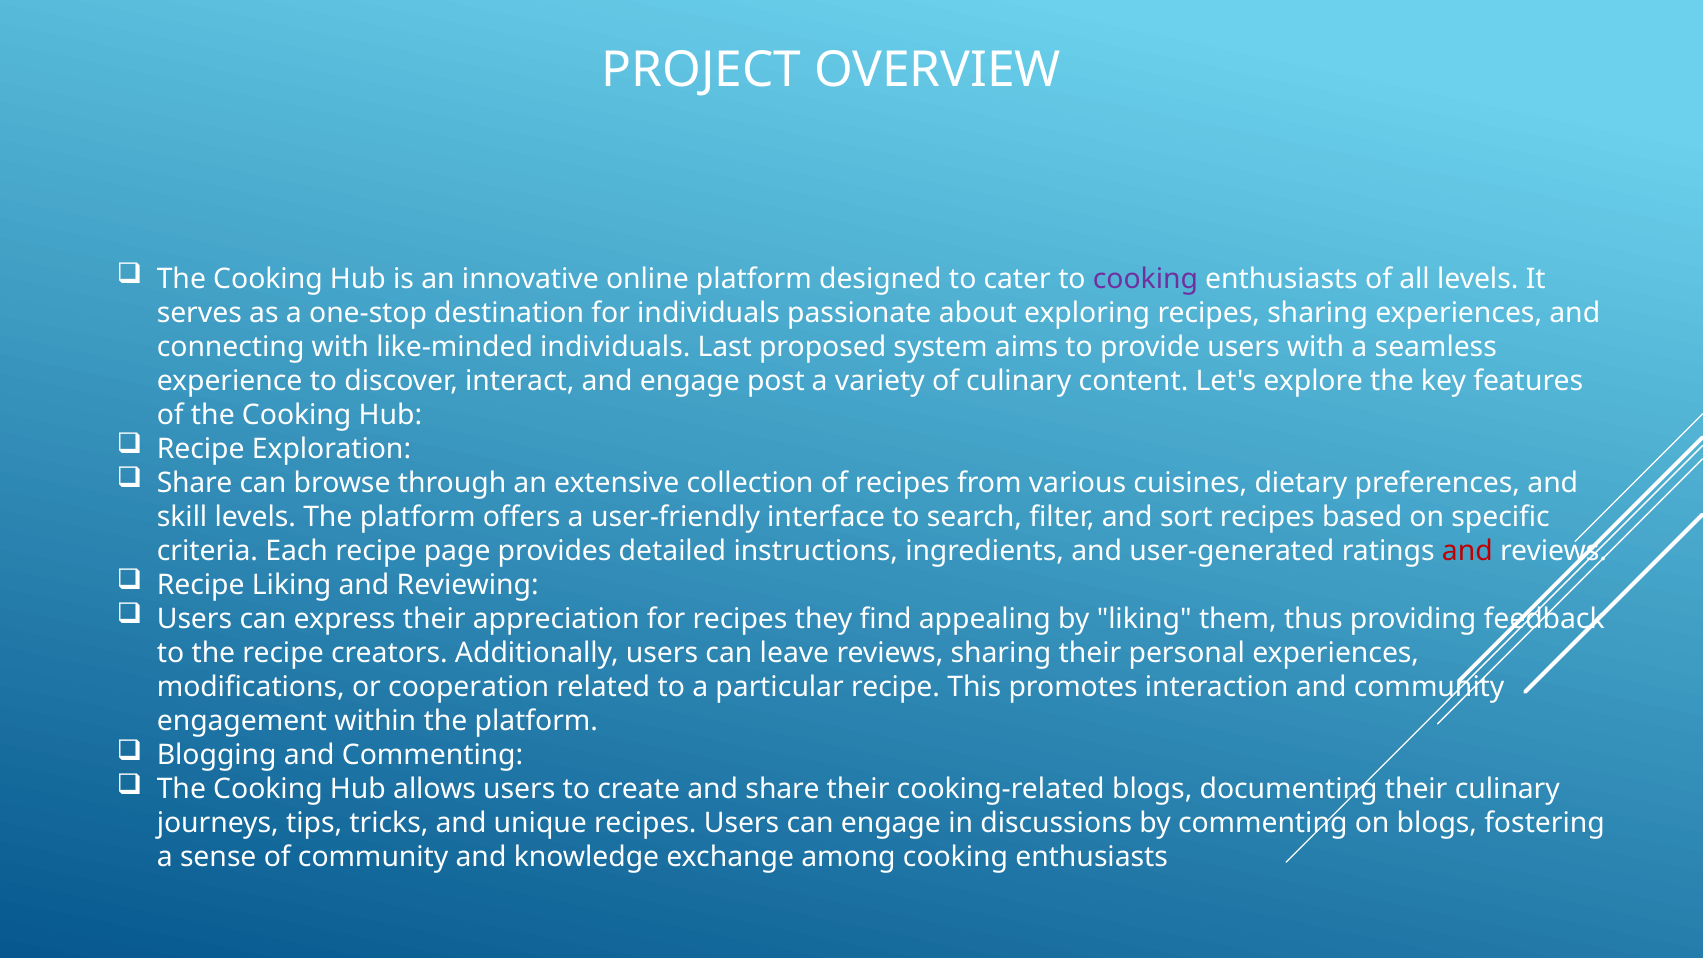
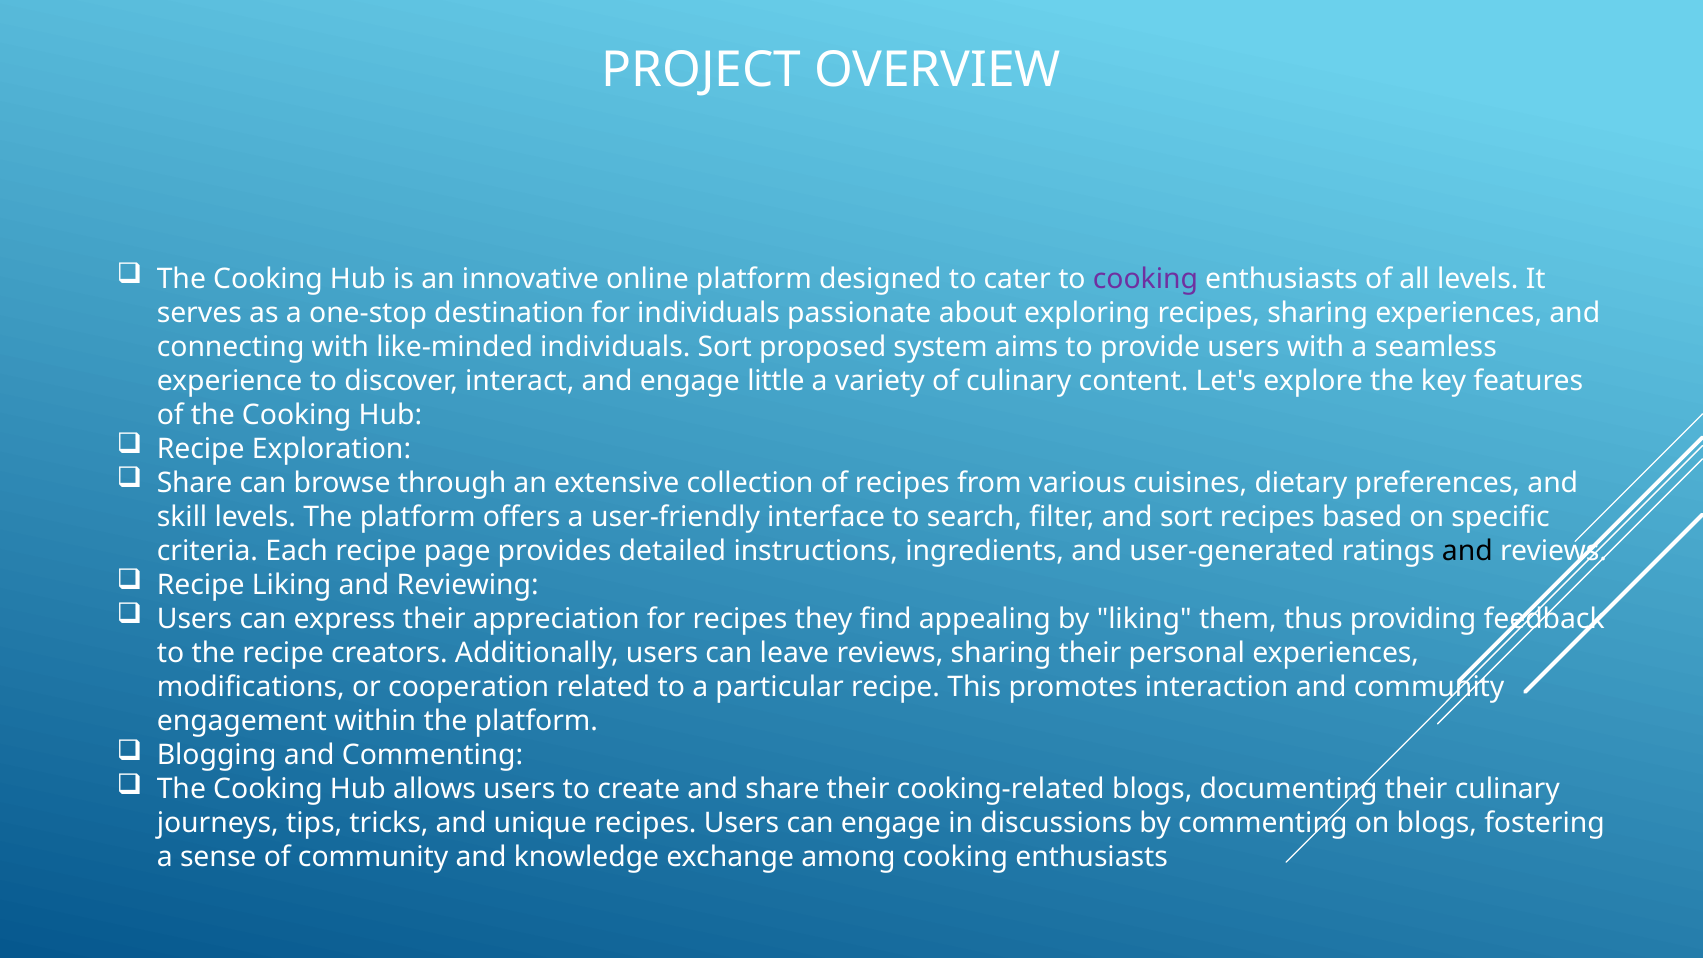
individuals Last: Last -> Sort
post: post -> little
and at (1467, 551) colour: red -> black
